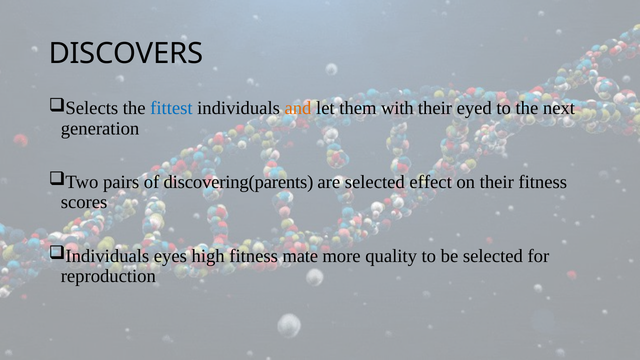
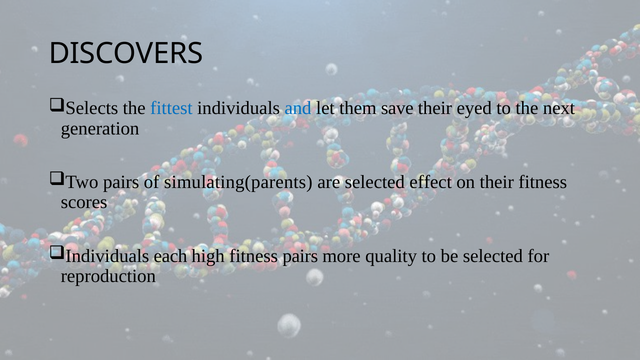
and colour: orange -> blue
with: with -> save
discovering(parents: discovering(parents -> simulating(parents
eyes: eyes -> each
fitness mate: mate -> pairs
